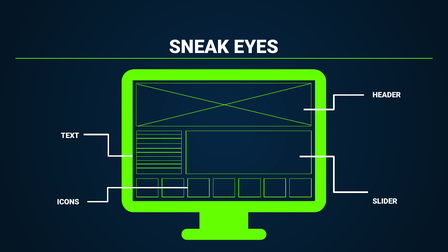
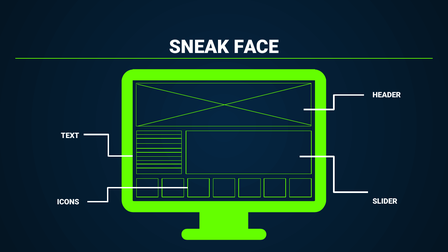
EYES: EYES -> FACE
